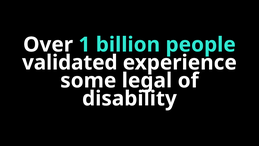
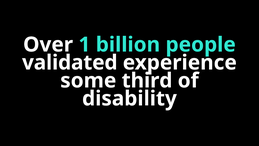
legal: legal -> third
